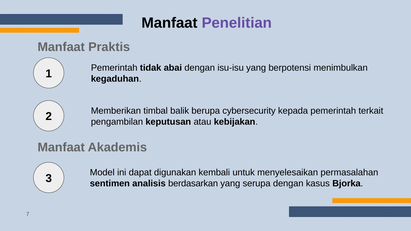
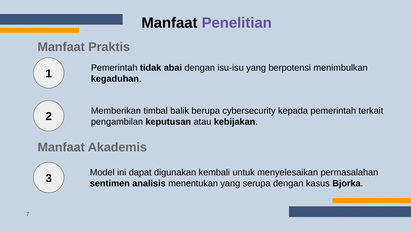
berdasarkan: berdasarkan -> menentukan
